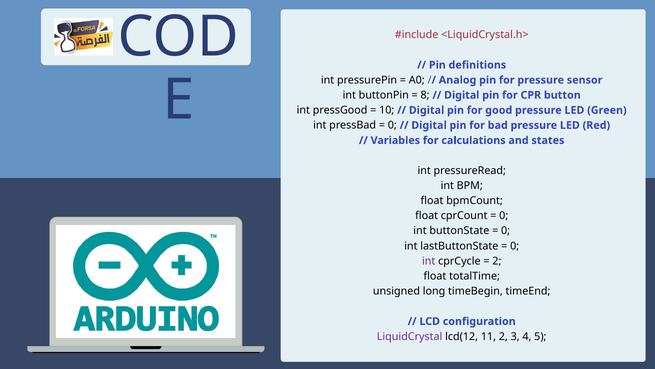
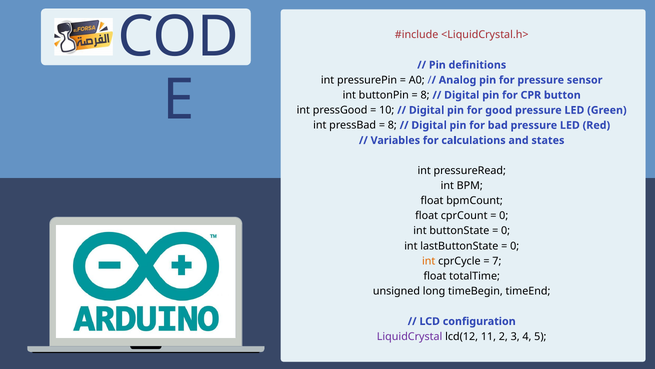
0 at (392, 125): 0 -> 8
int at (429, 261) colour: purple -> orange
2 at (497, 261): 2 -> 7
